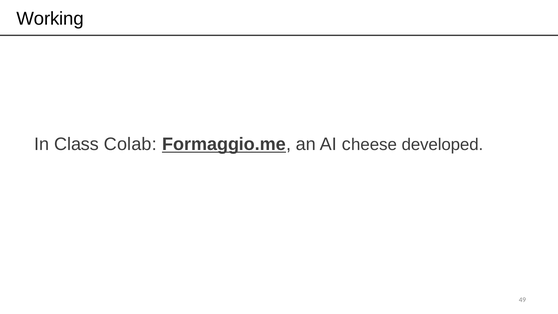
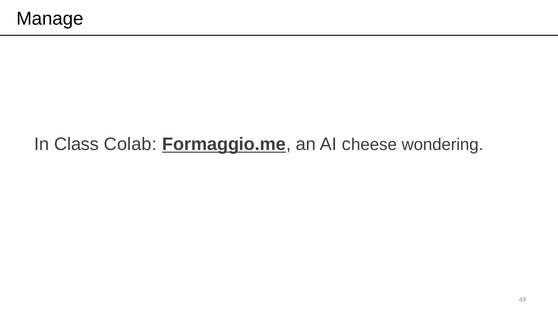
Working: Working -> Manage
developed: developed -> wondering
